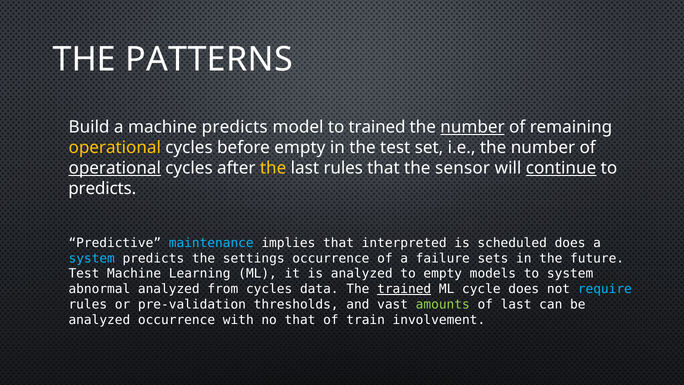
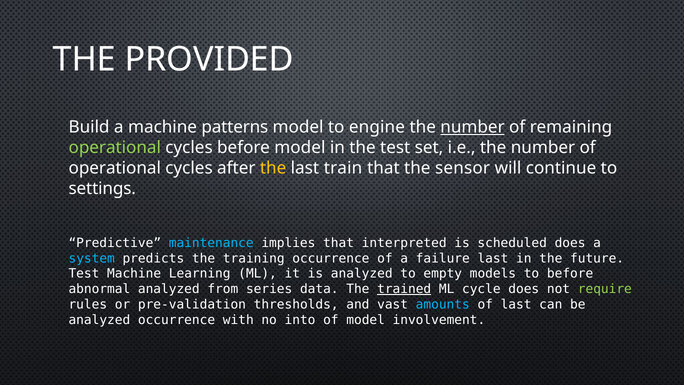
PATTERNS: PATTERNS -> PROVIDED
machine predicts: predicts -> patterns
to trained: trained -> engine
operational at (115, 147) colour: yellow -> light green
before empty: empty -> model
operational at (115, 168) underline: present -> none
last rules: rules -> train
continue underline: present -> none
predicts at (102, 189): predicts -> settings
settings: settings -> training
failure sets: sets -> last
to system: system -> before
from cycles: cycles -> series
require colour: light blue -> light green
amounts colour: light green -> light blue
no that: that -> into
of train: train -> model
